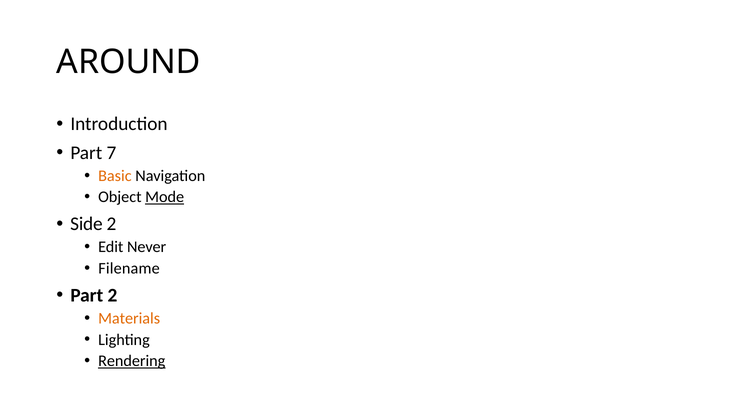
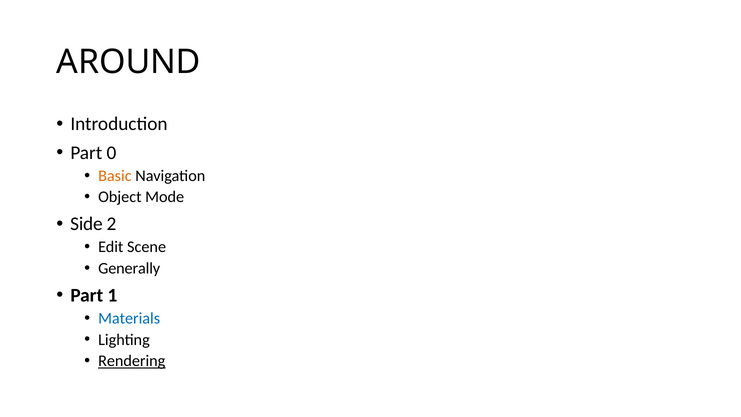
7: 7 -> 0
Mode underline: present -> none
Never: Never -> Scene
Filename: Filename -> Generally
Part 2: 2 -> 1
Materials colour: orange -> blue
